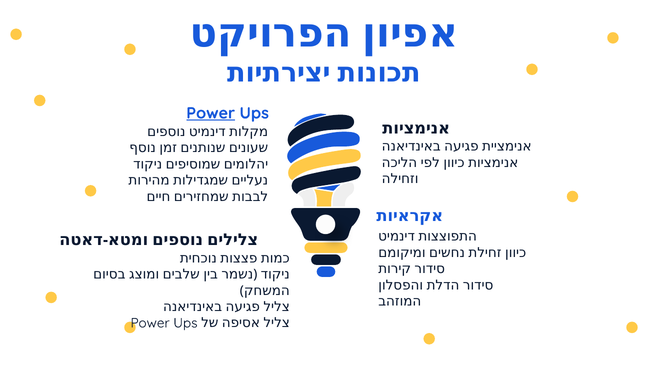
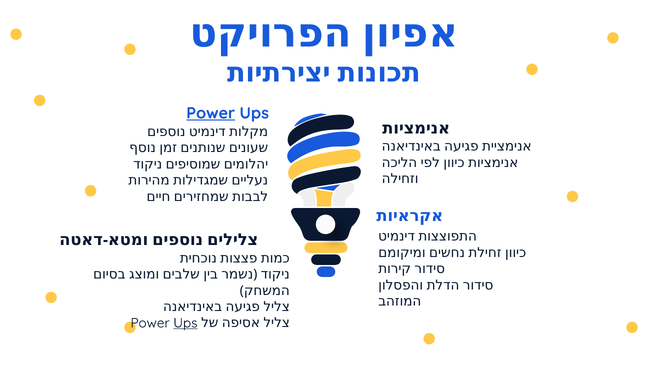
Ups at (185, 323) underline: none -> present
